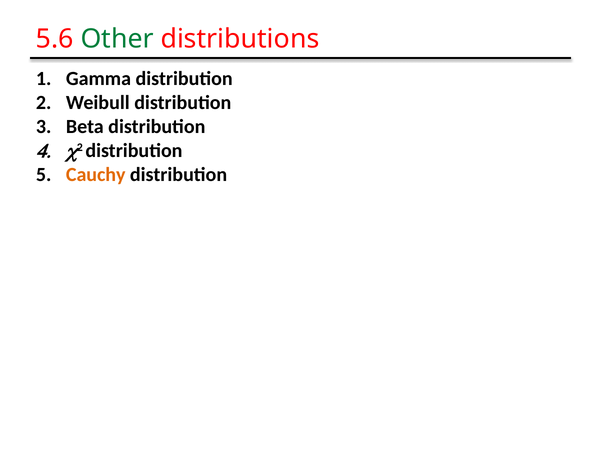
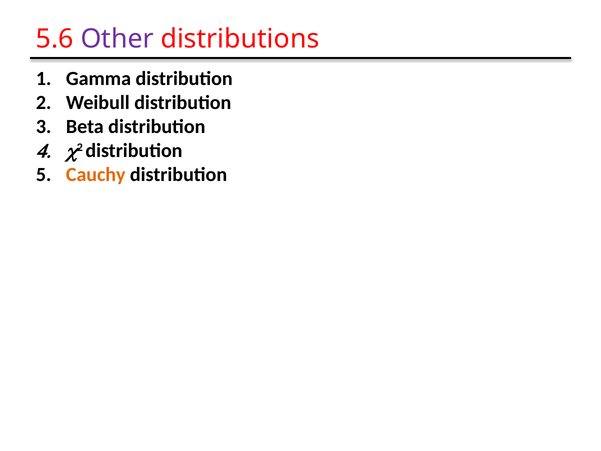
Other colour: green -> purple
